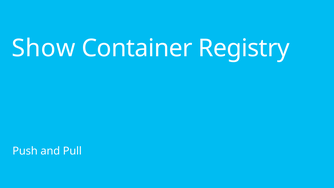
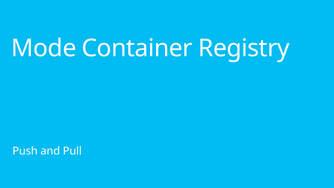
Show: Show -> Mode
